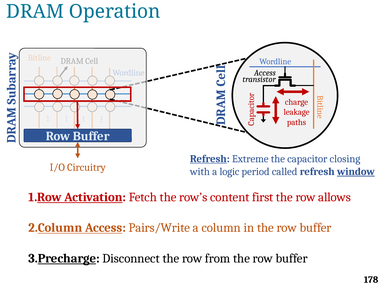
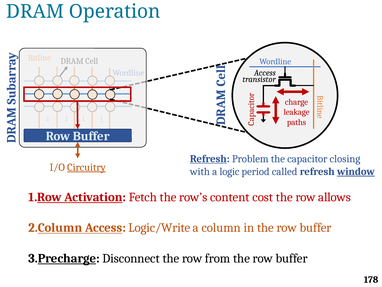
Extreme: Extreme -> Problem
Circuitry underline: none -> present
first: first -> cost
Pairs/Write: Pairs/Write -> Logic/Write
